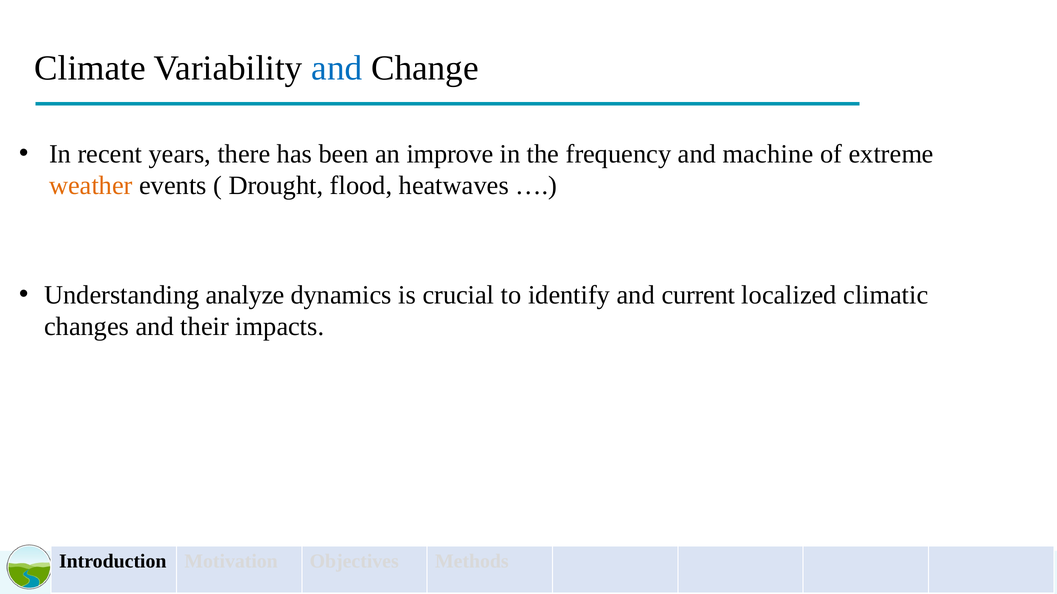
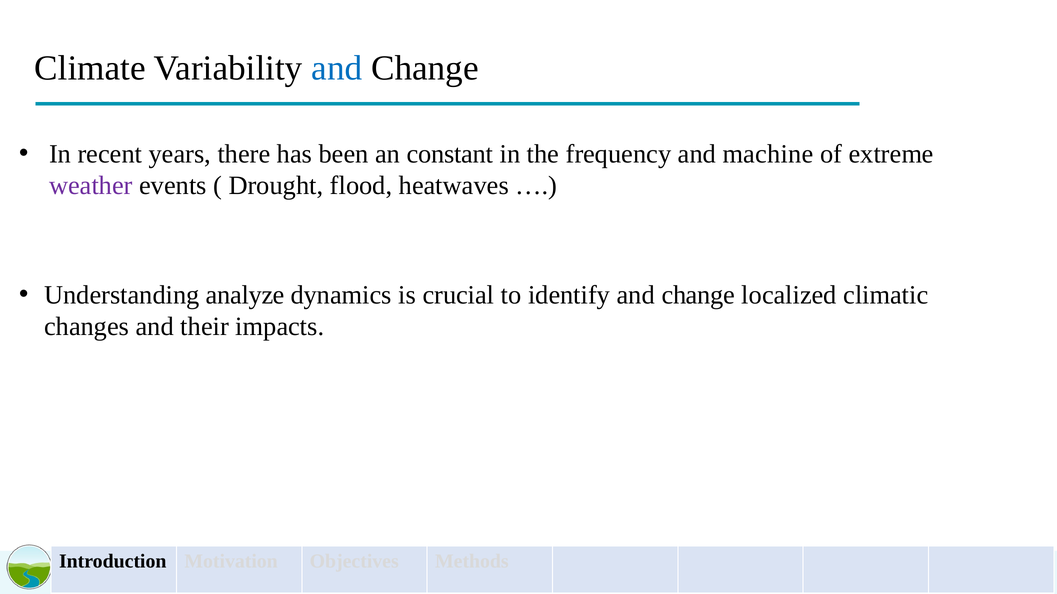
improve: improve -> constant
weather colour: orange -> purple
identify and current: current -> change
